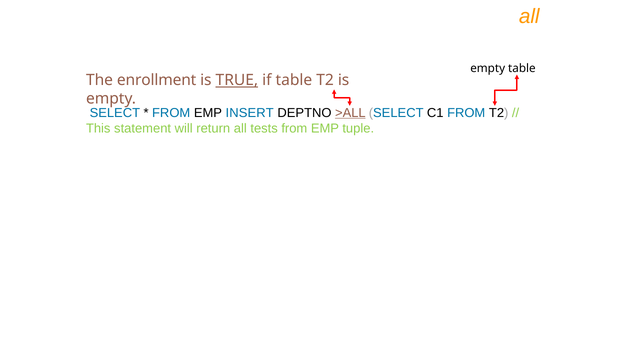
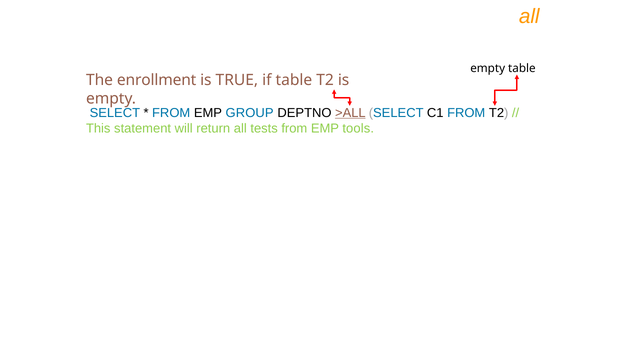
TRUE underline: present -> none
INSERT: INSERT -> GROUP
tuple: tuple -> tools
